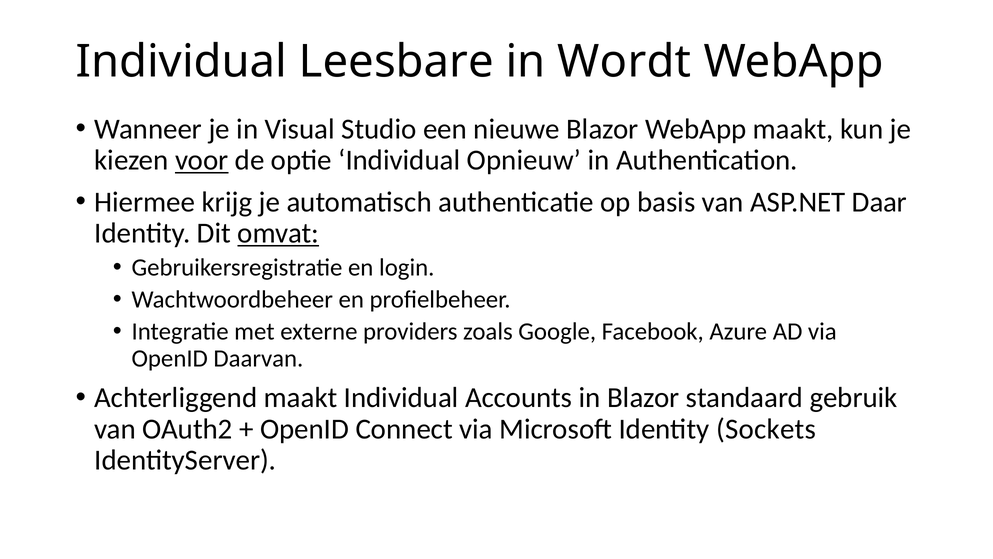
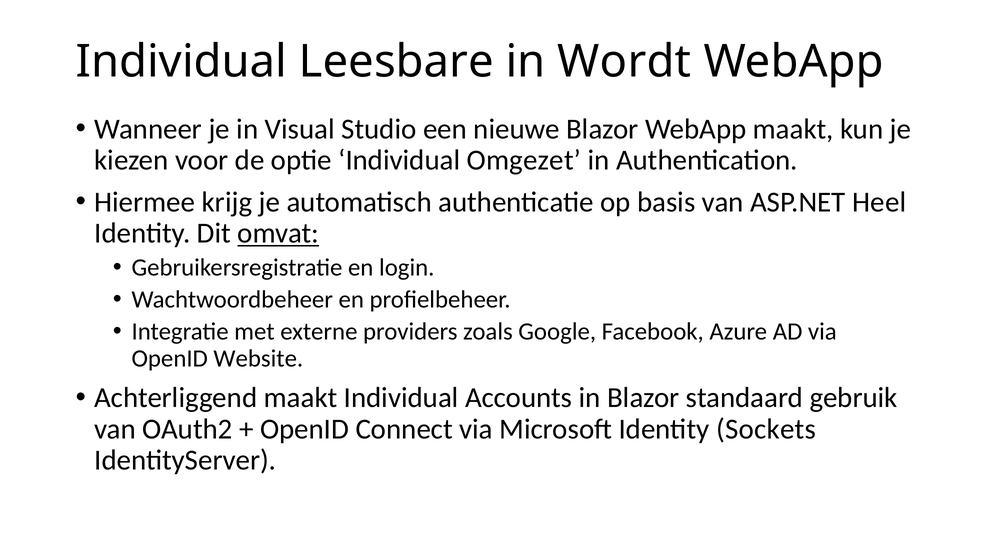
voor underline: present -> none
Opnieuw: Opnieuw -> Omgezet
Daar: Daar -> Heel
Daarvan: Daarvan -> Website
